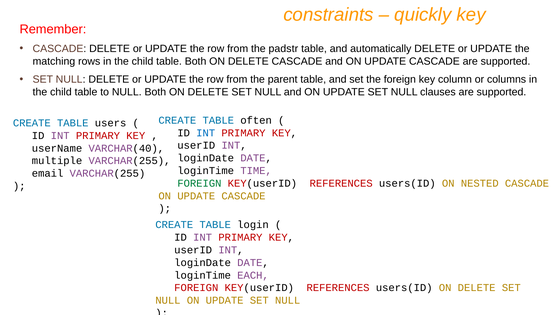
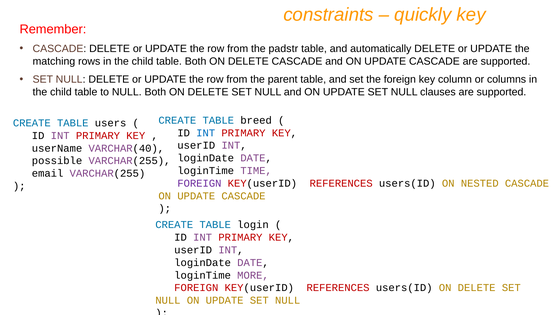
often: often -> breed
multiple: multiple -> possible
FOREIGN at (199, 183) colour: green -> purple
EACH: EACH -> MORE
